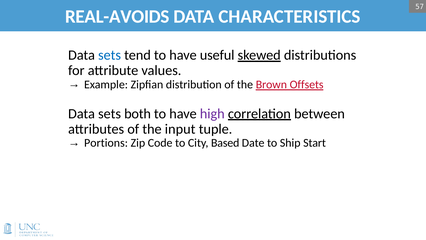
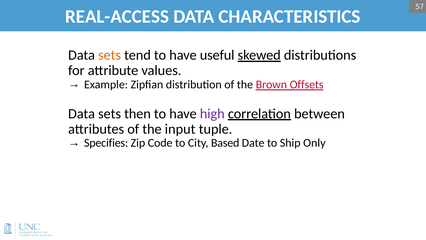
REAL-AVOIDS: REAL-AVOIDS -> REAL-ACCESS
sets at (110, 55) colour: blue -> orange
both: both -> then
Portions: Portions -> Specifies
Start: Start -> Only
